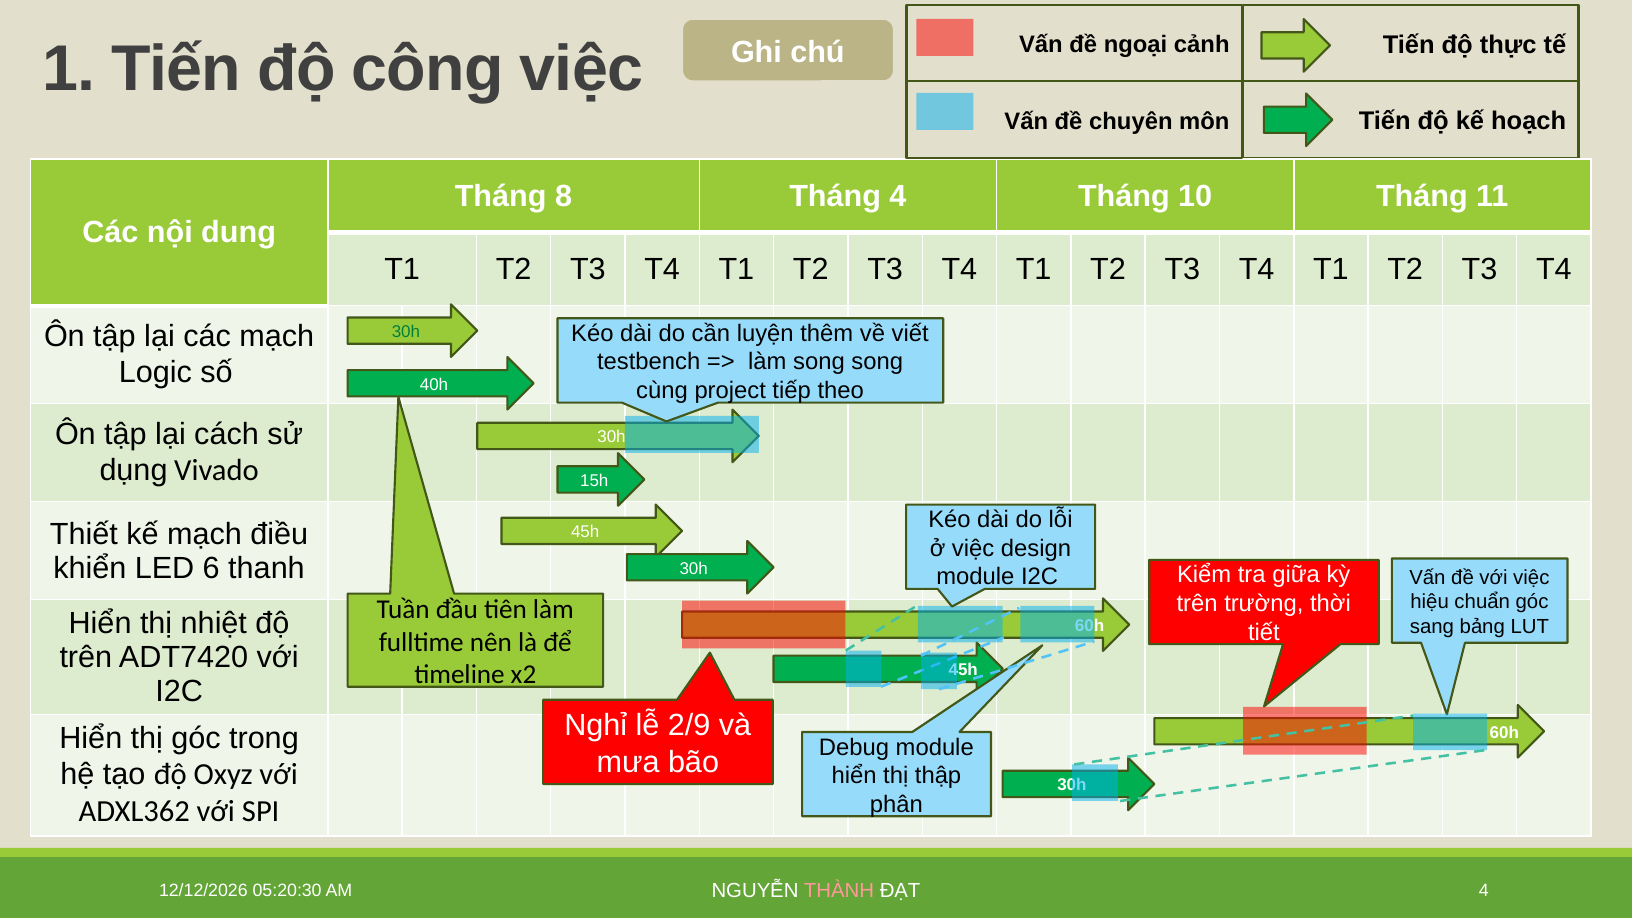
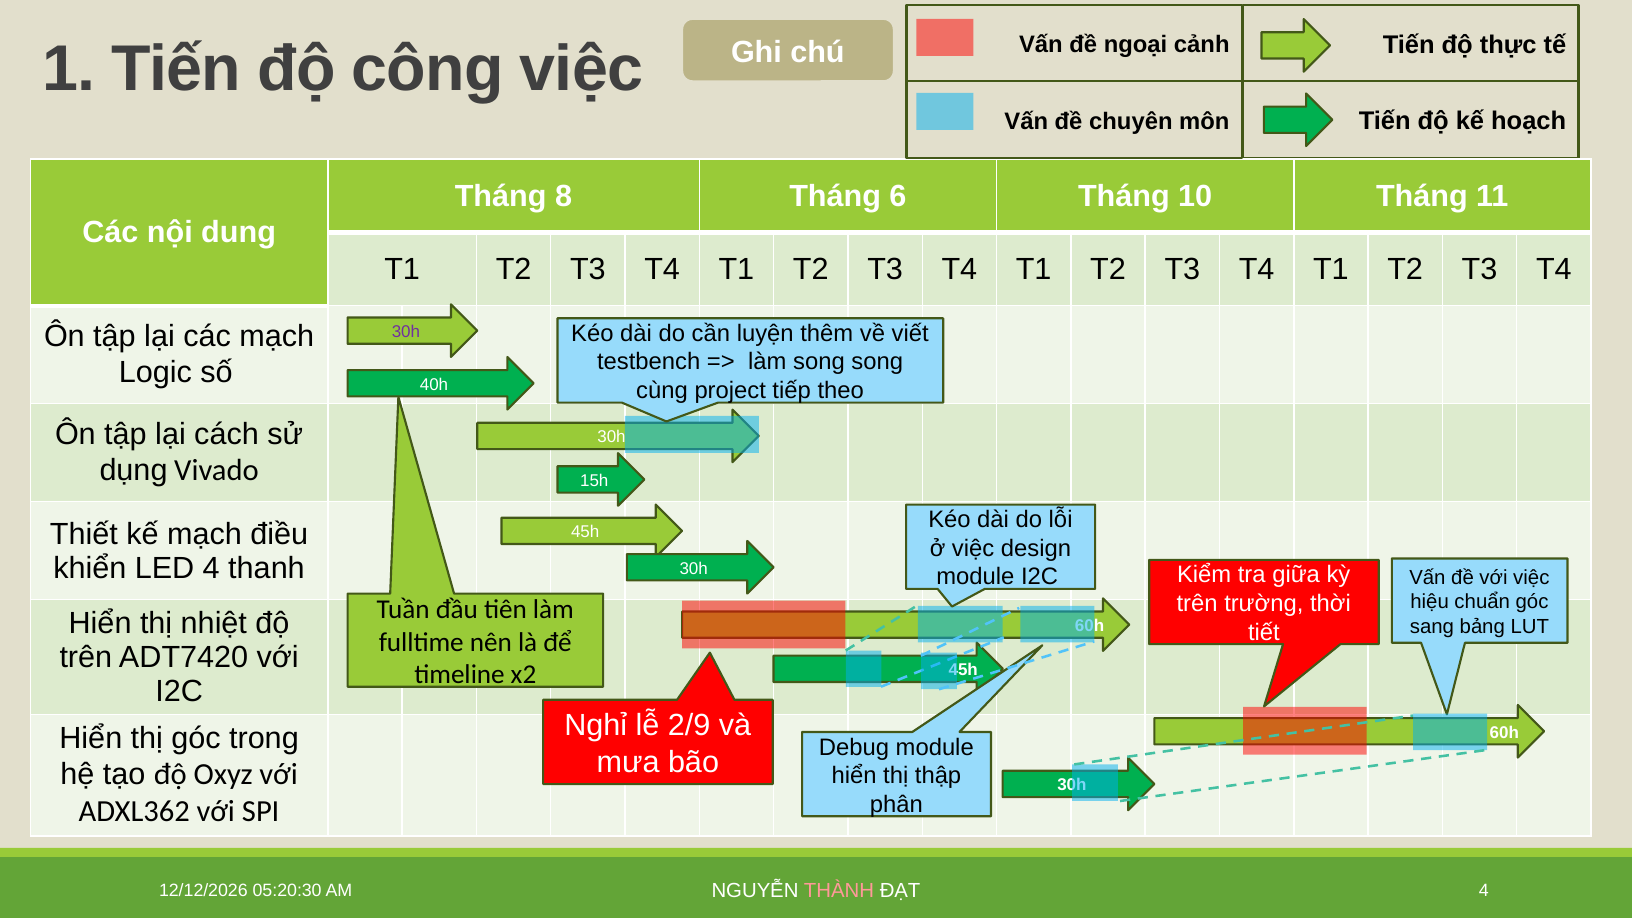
Tháng 4: 4 -> 6
30h at (406, 332) colour: green -> purple
LED 6: 6 -> 4
